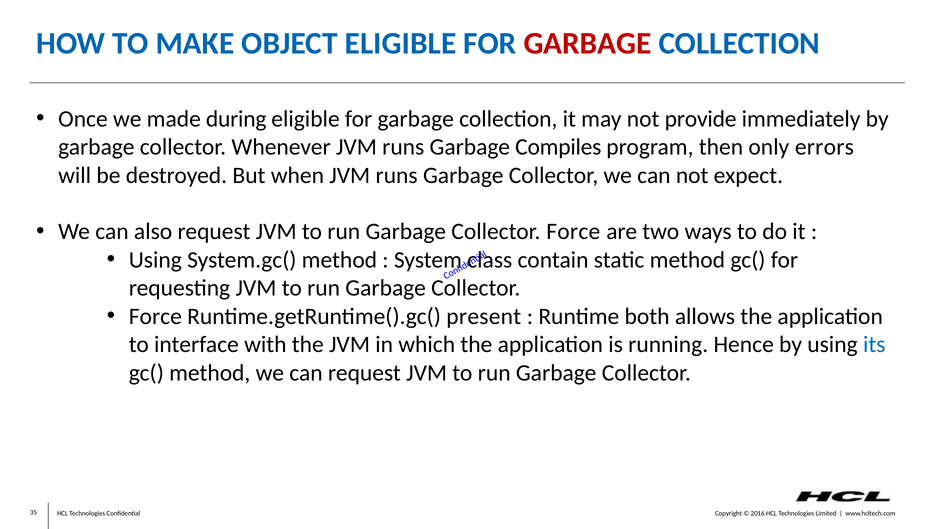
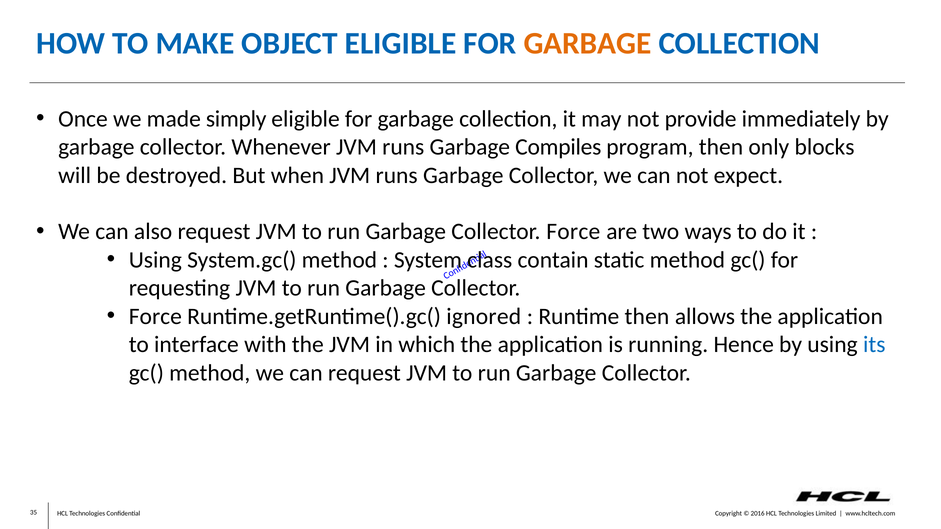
GARBAGE at (588, 43) colour: red -> orange
during: during -> simply
errors: errors -> blocks
present: present -> ignored
Runtime both: both -> then
